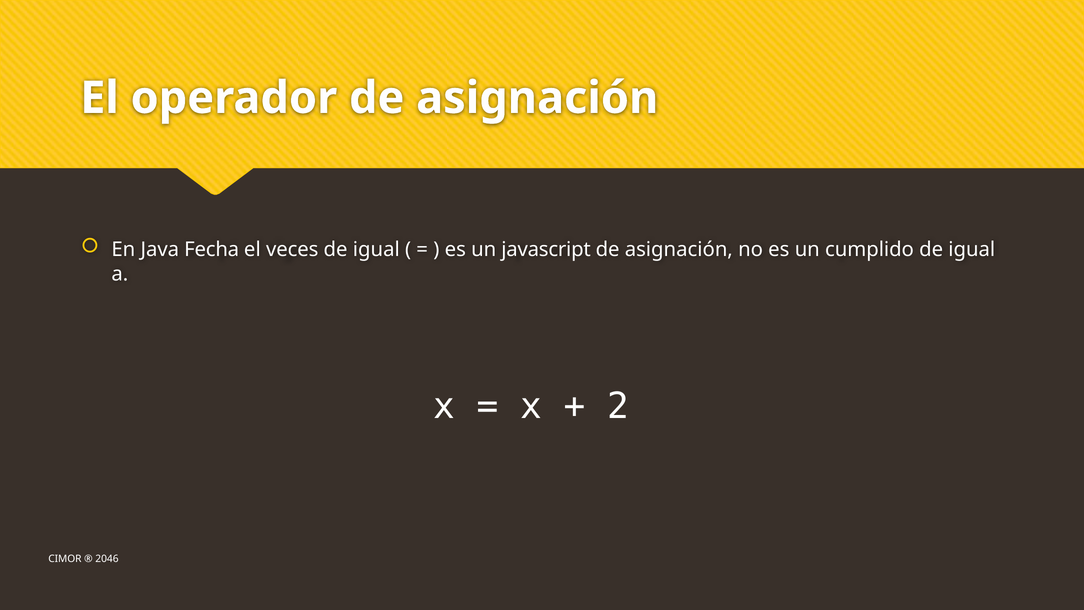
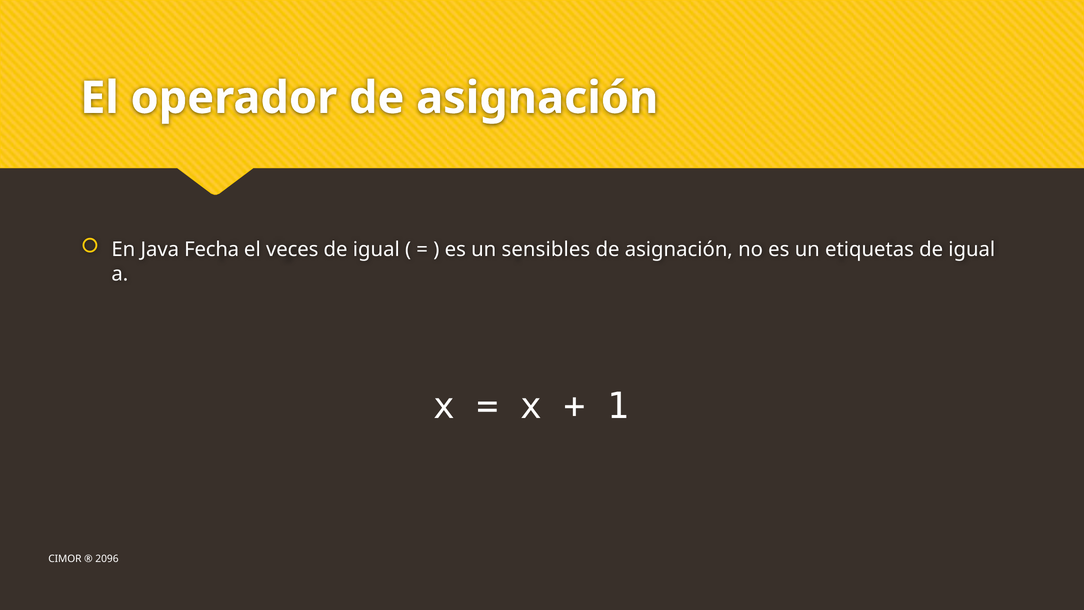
javascript: javascript -> sensibles
cumplido: cumplido -> etiquetas
2: 2 -> 1
2046: 2046 -> 2096
